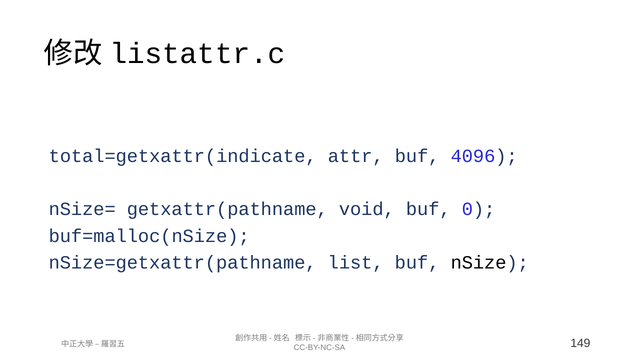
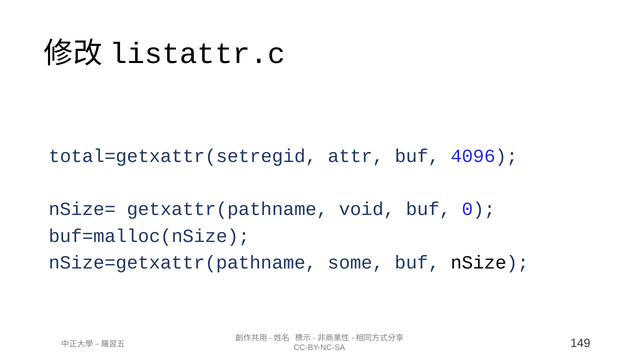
total=getxattr(indicate: total=getxattr(indicate -> total=getxattr(setregid
list: list -> some
